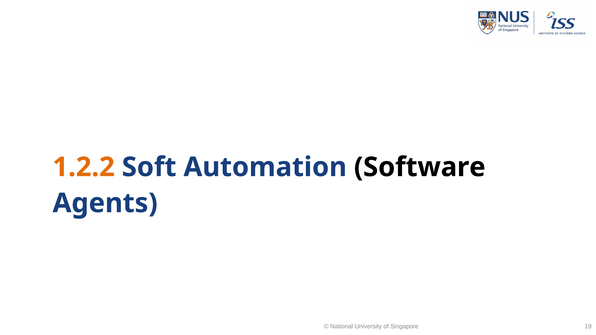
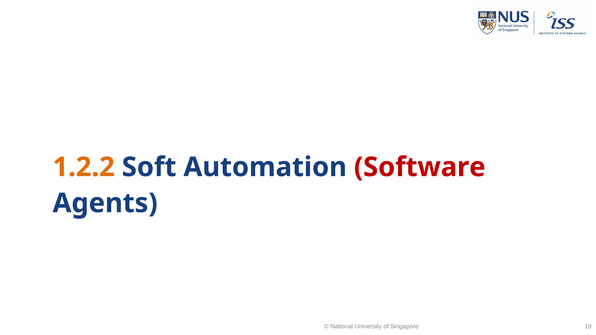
Software colour: black -> red
